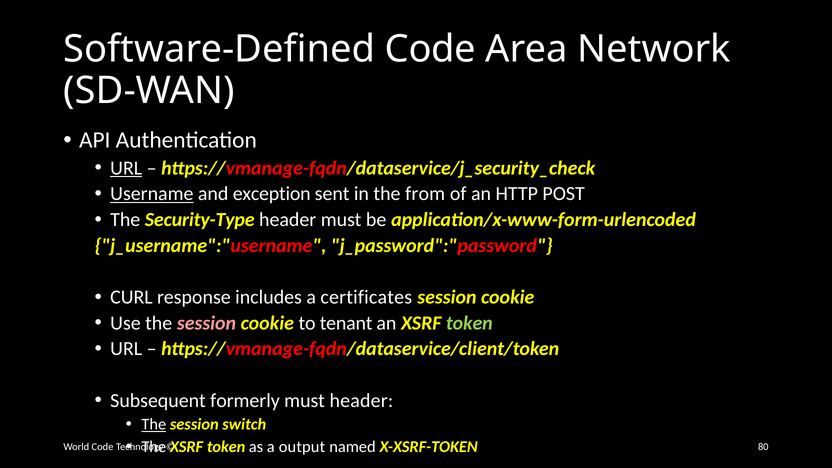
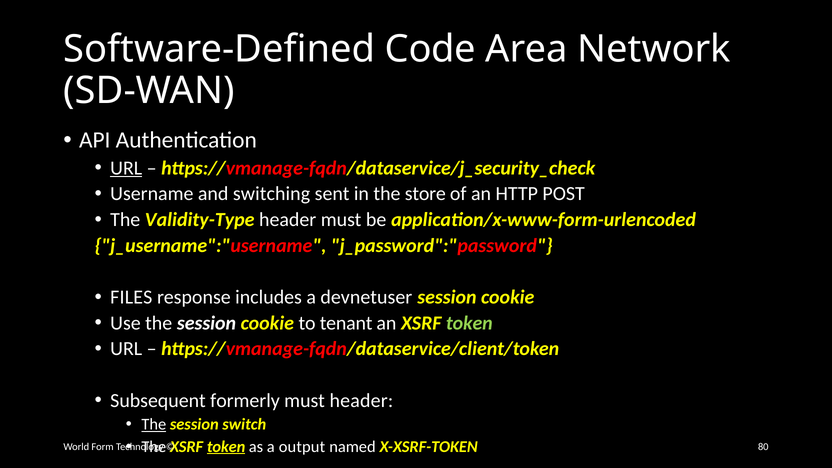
Username underline: present -> none
exception: exception -> switching
from: from -> store
Security-Type: Security-Type -> Validity-Type
CURL: CURL -> FILES
certificates: certificates -> devnetuser
session at (207, 323) colour: pink -> white
token at (226, 447) underline: none -> present
World Code: Code -> Form
